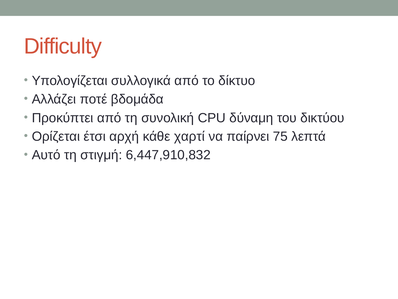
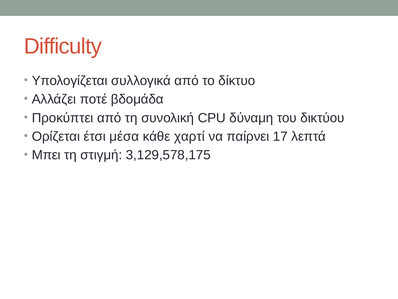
αρχή: αρχή -> μέσα
75: 75 -> 17
Αυτό: Αυτό -> Μπει
6,447,910,832: 6,447,910,832 -> 3,129,578,175
